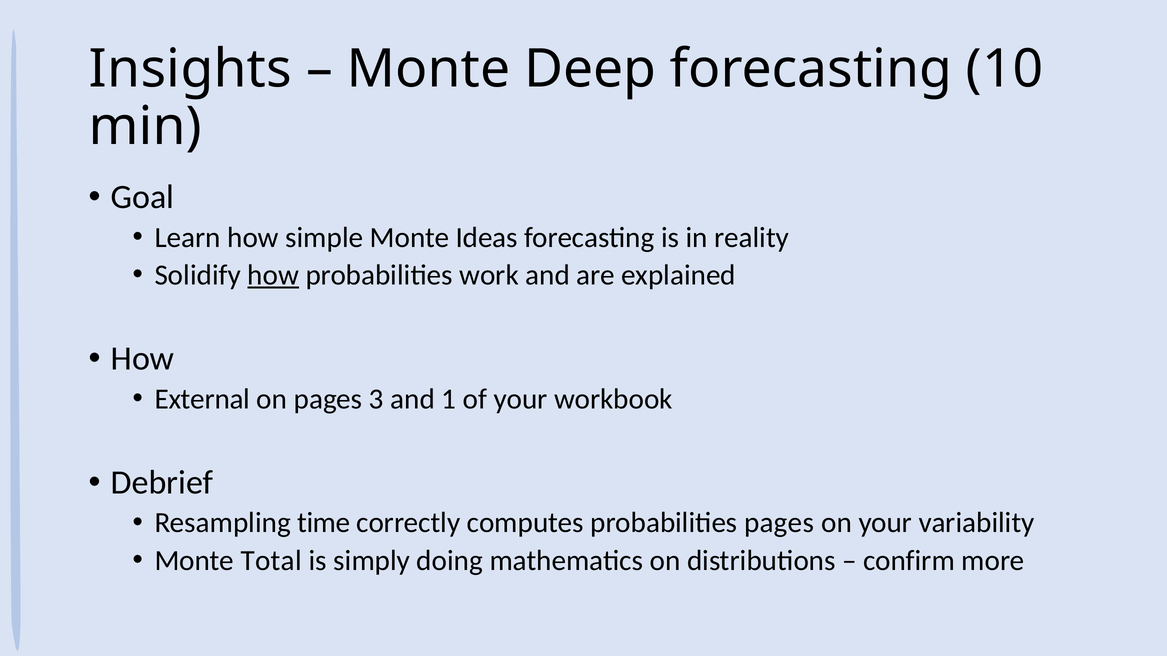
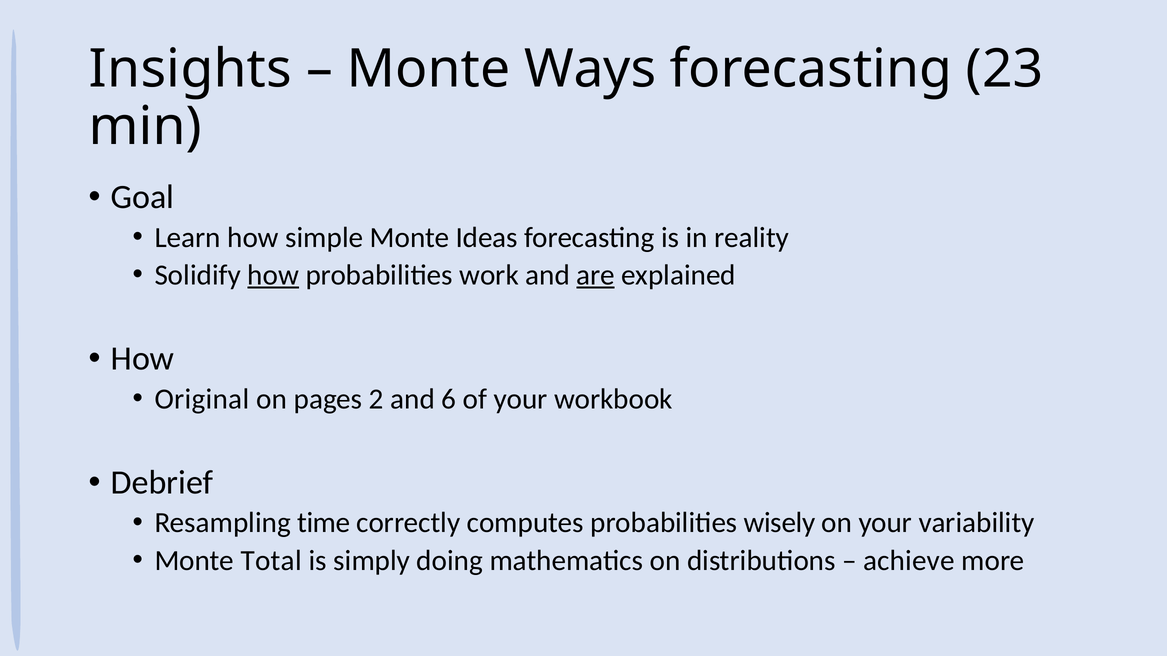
Deep: Deep -> Ways
10: 10 -> 23
are underline: none -> present
External: External -> Original
3: 3 -> 2
1: 1 -> 6
probabilities pages: pages -> wisely
confirm: confirm -> achieve
